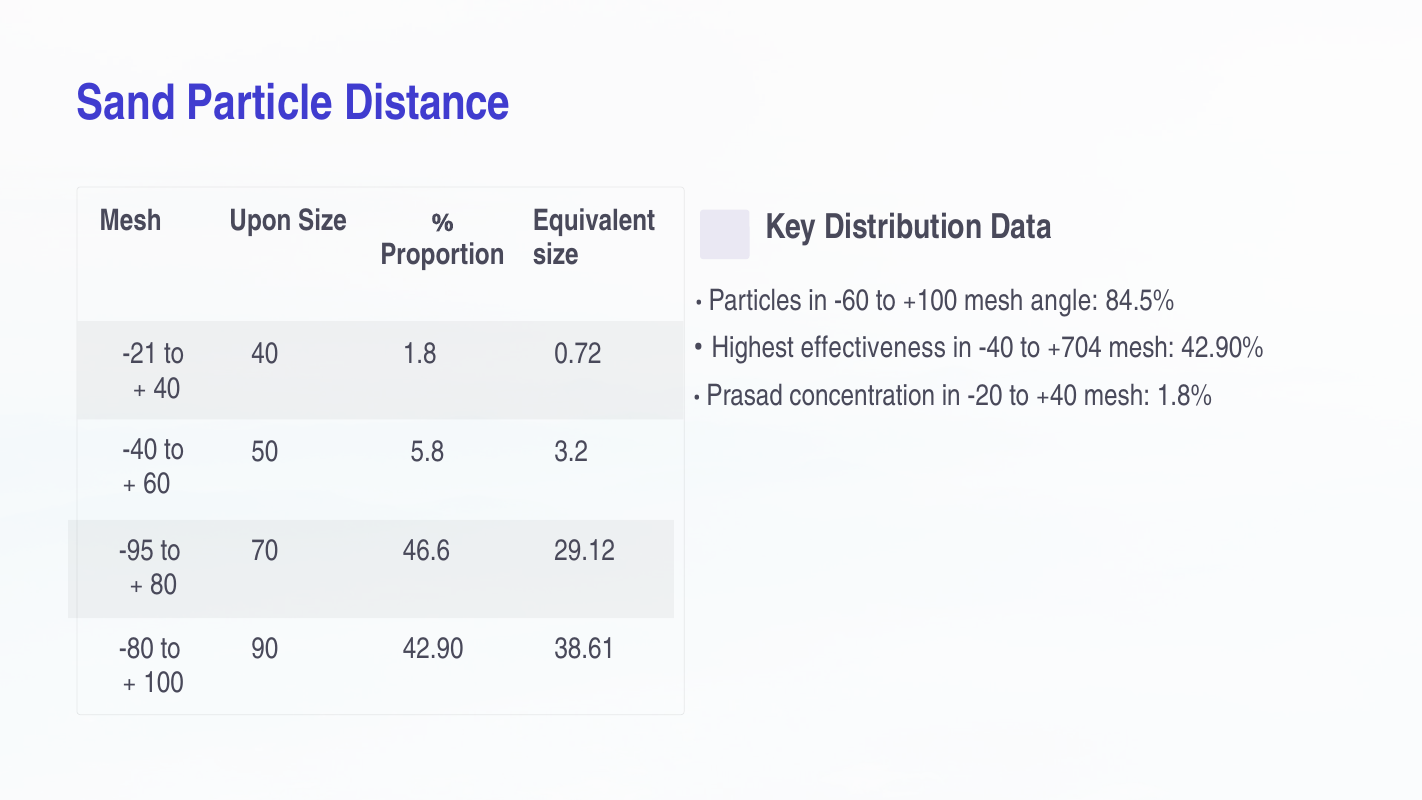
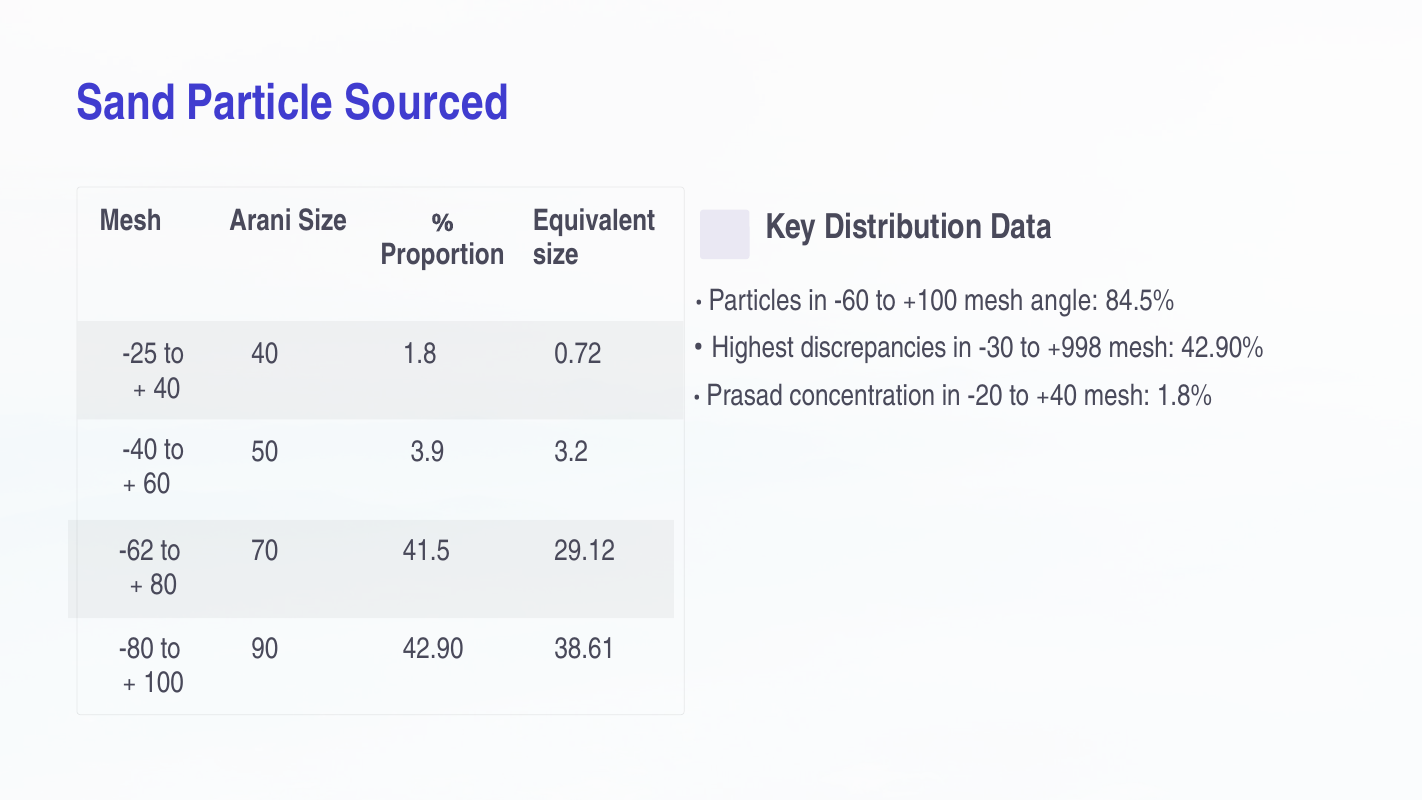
Distance: Distance -> Sourced
Upon: Upon -> Arani
effectiveness: effectiveness -> discrepancies
in -40: -40 -> -30
+704: +704 -> +998
-21: -21 -> -25
5.8: 5.8 -> 3.9
-95: -95 -> -62
46.6: 46.6 -> 41.5
